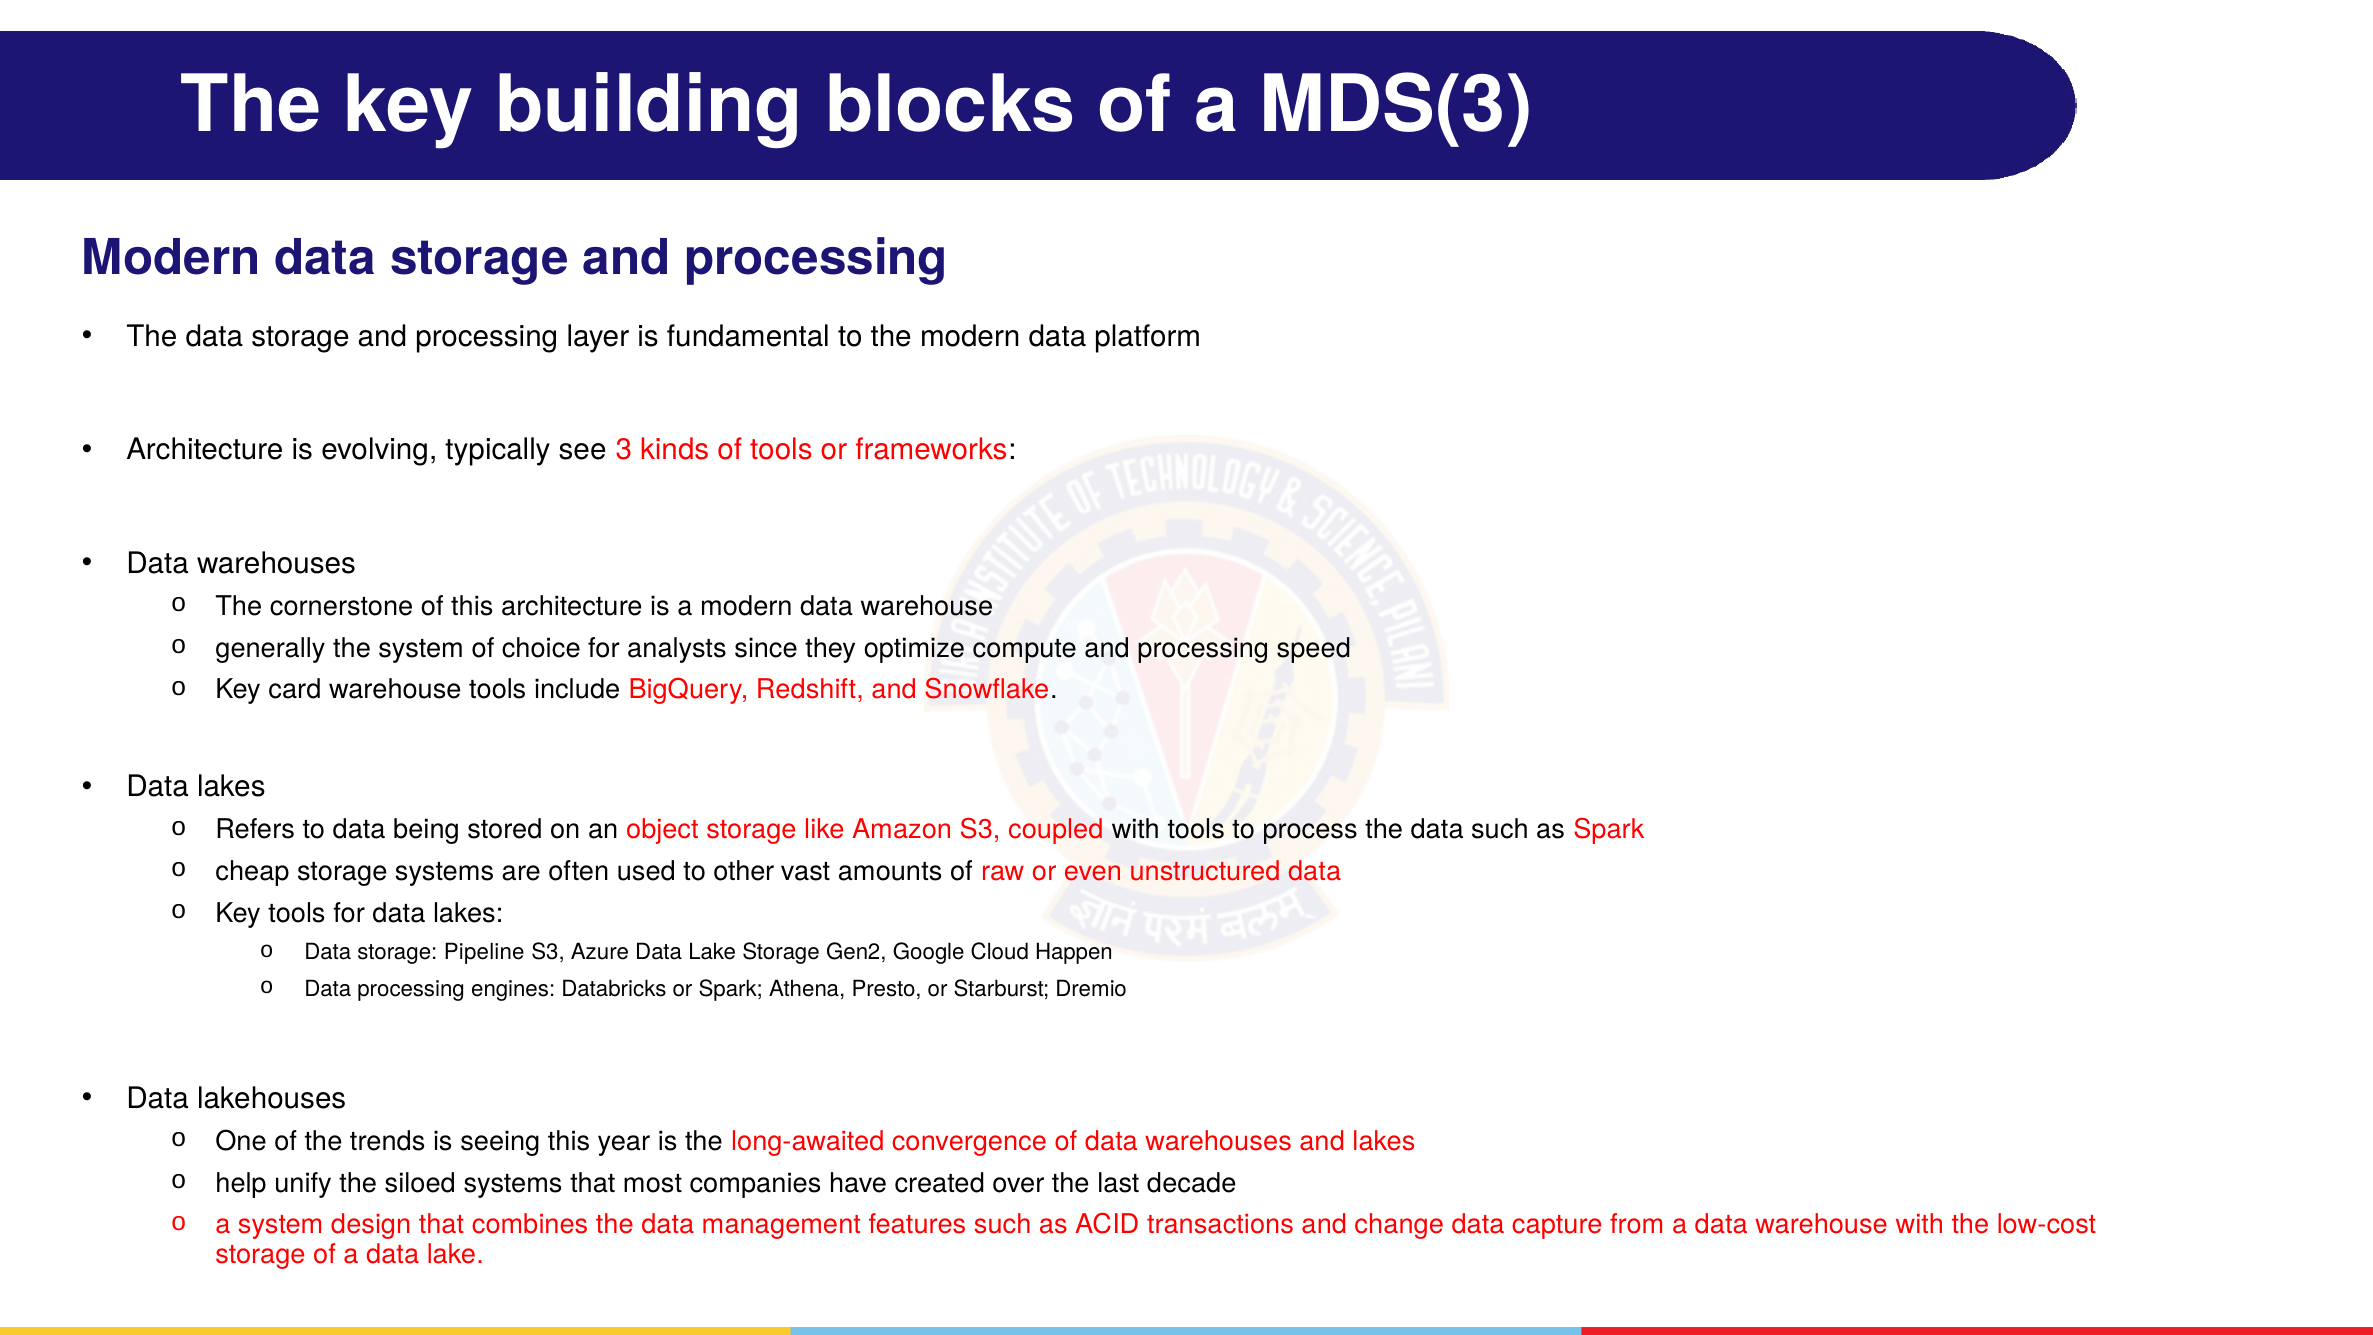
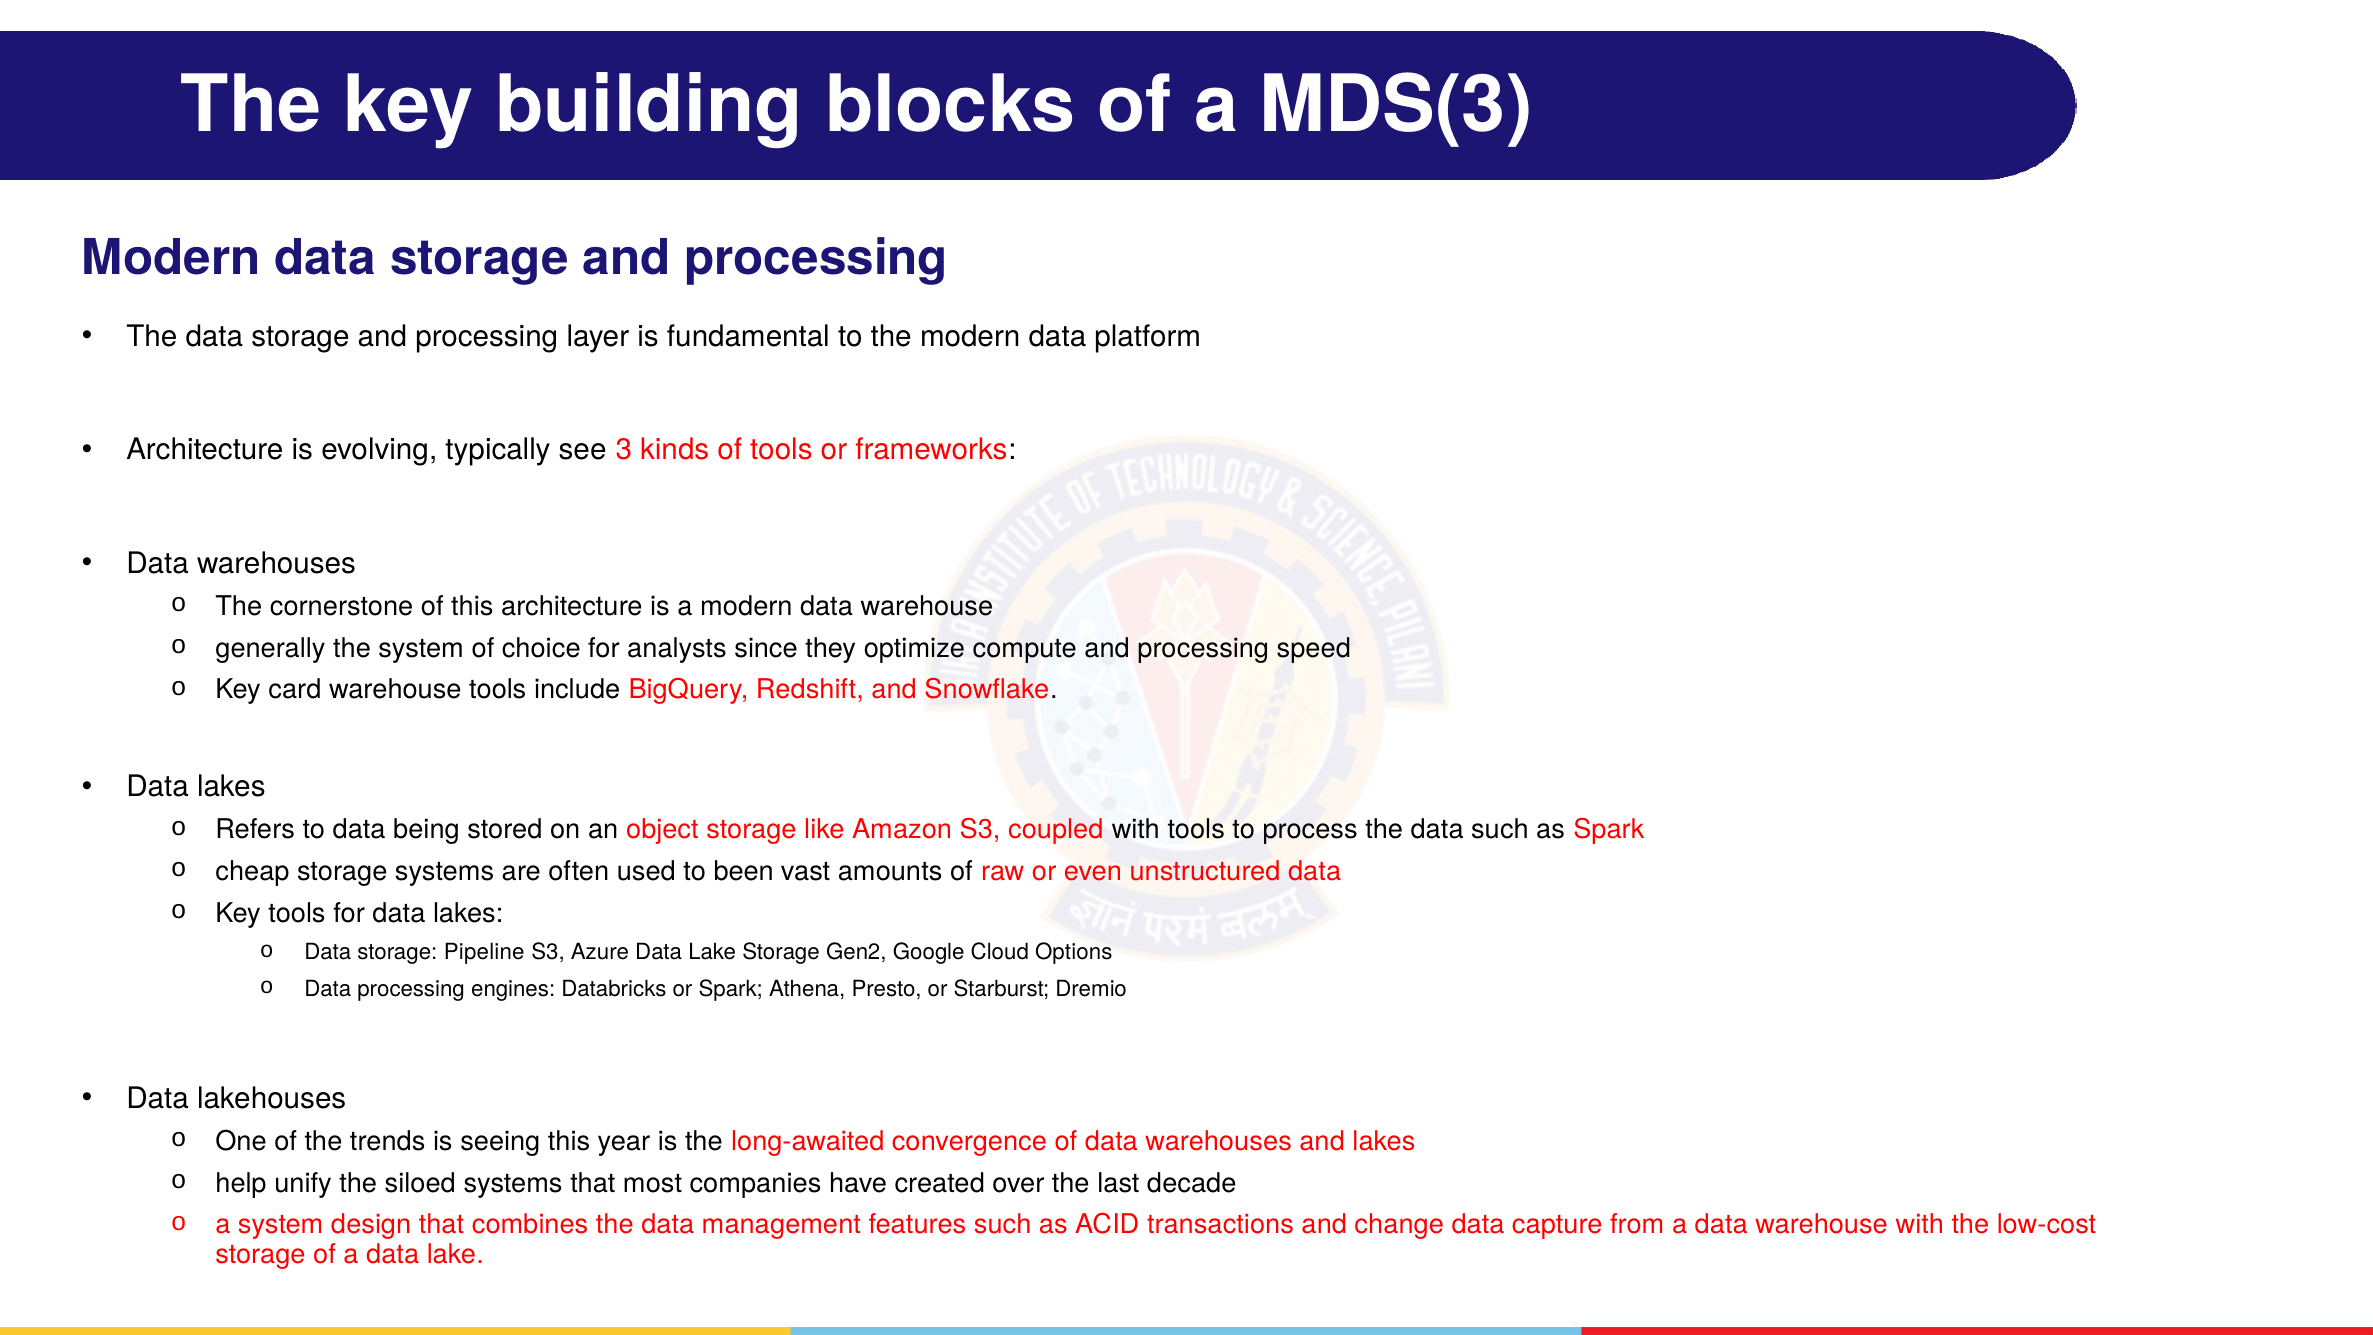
other: other -> been
Happen: Happen -> Options
